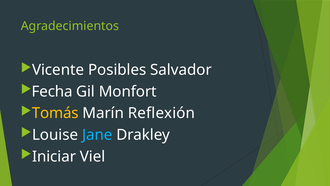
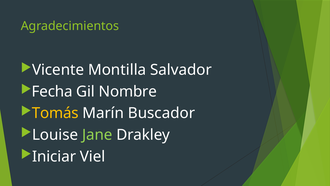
Posibles: Posibles -> Montilla
Monfort: Monfort -> Nombre
Reflexión: Reflexión -> Buscador
Jane colour: light blue -> light green
